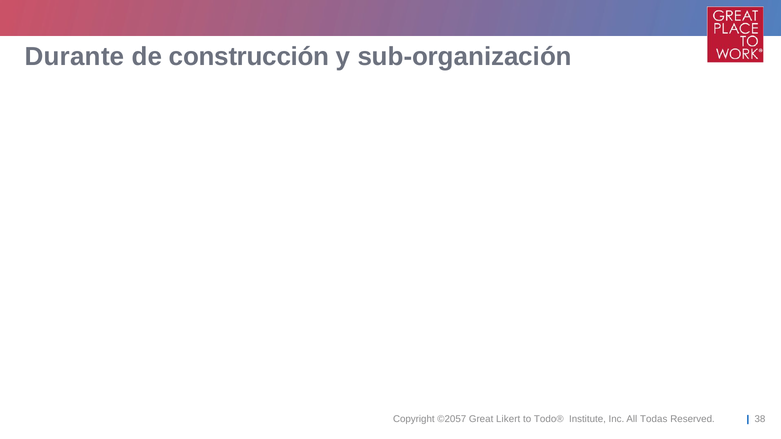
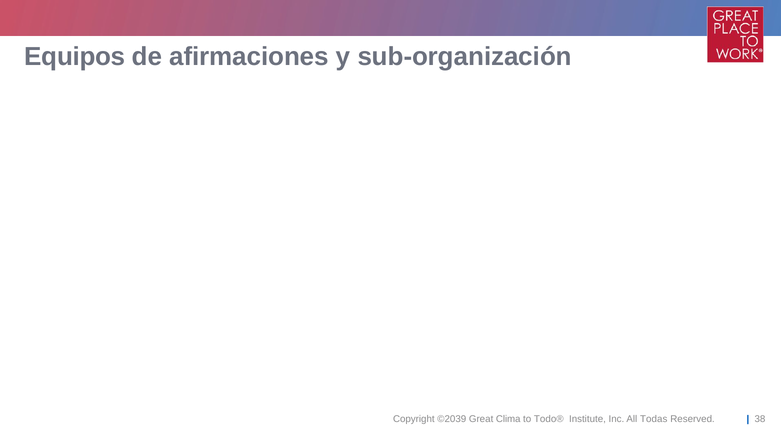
Durante: Durante -> Equipos
construcción: construcción -> afirmaciones
©2057: ©2057 -> ©2039
Likert: Likert -> Clima
